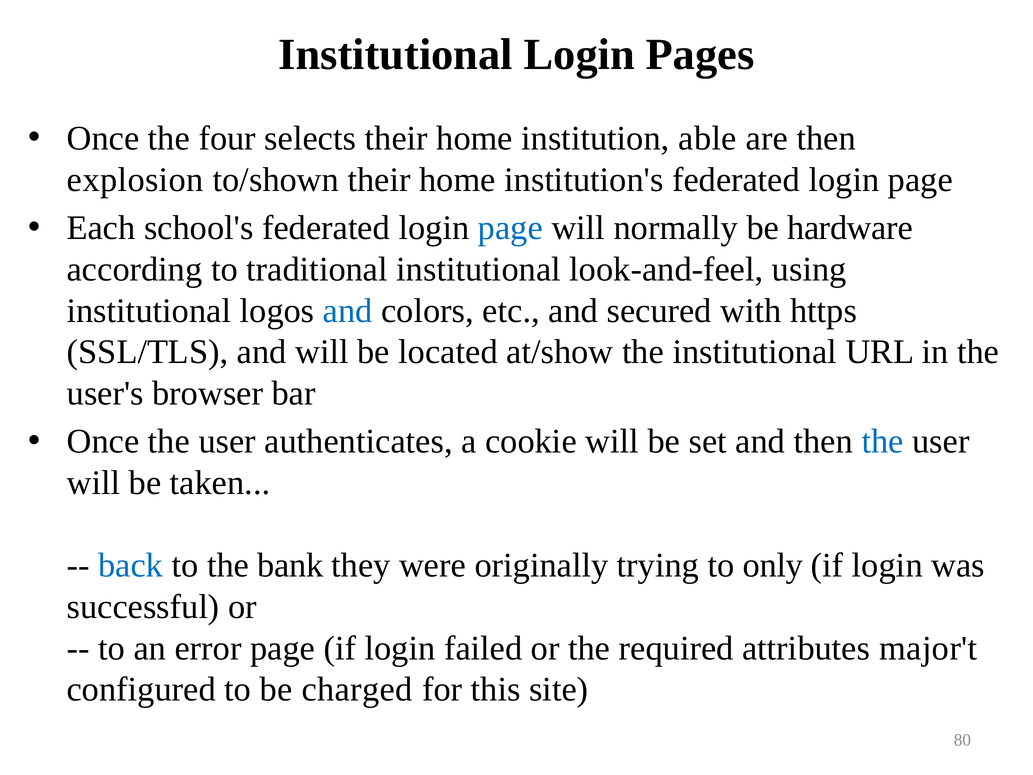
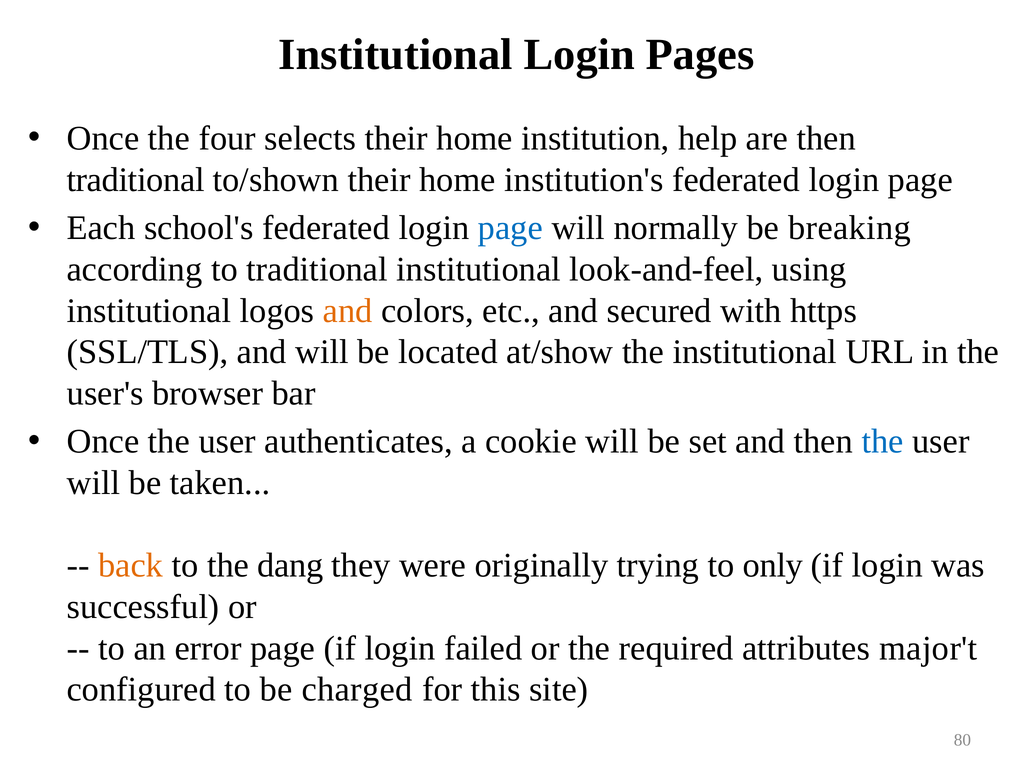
able: able -> help
explosion at (135, 180): explosion -> traditional
hardware: hardware -> breaking
and at (348, 311) colour: blue -> orange
back colour: blue -> orange
bank: bank -> dang
